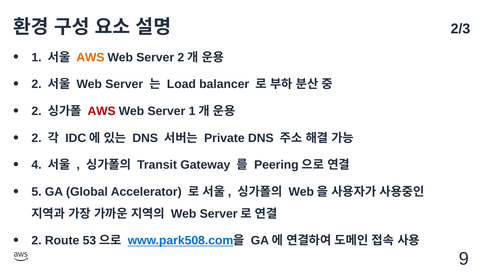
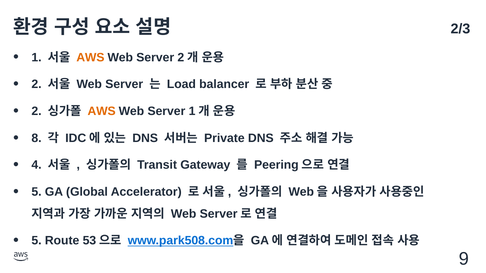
AWS at (102, 111) colour: red -> orange
2 at (36, 138): 2 -> 8
2 at (36, 241): 2 -> 5
